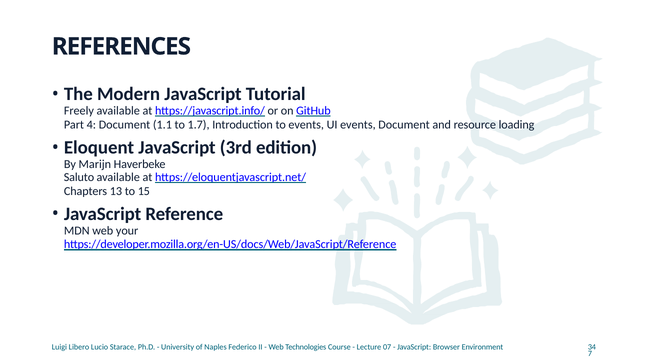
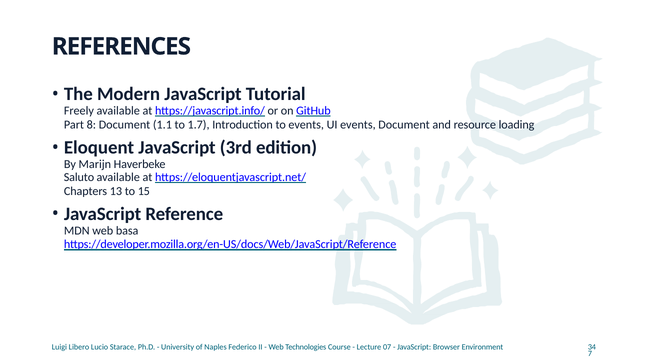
4: 4 -> 8
your: your -> basa
